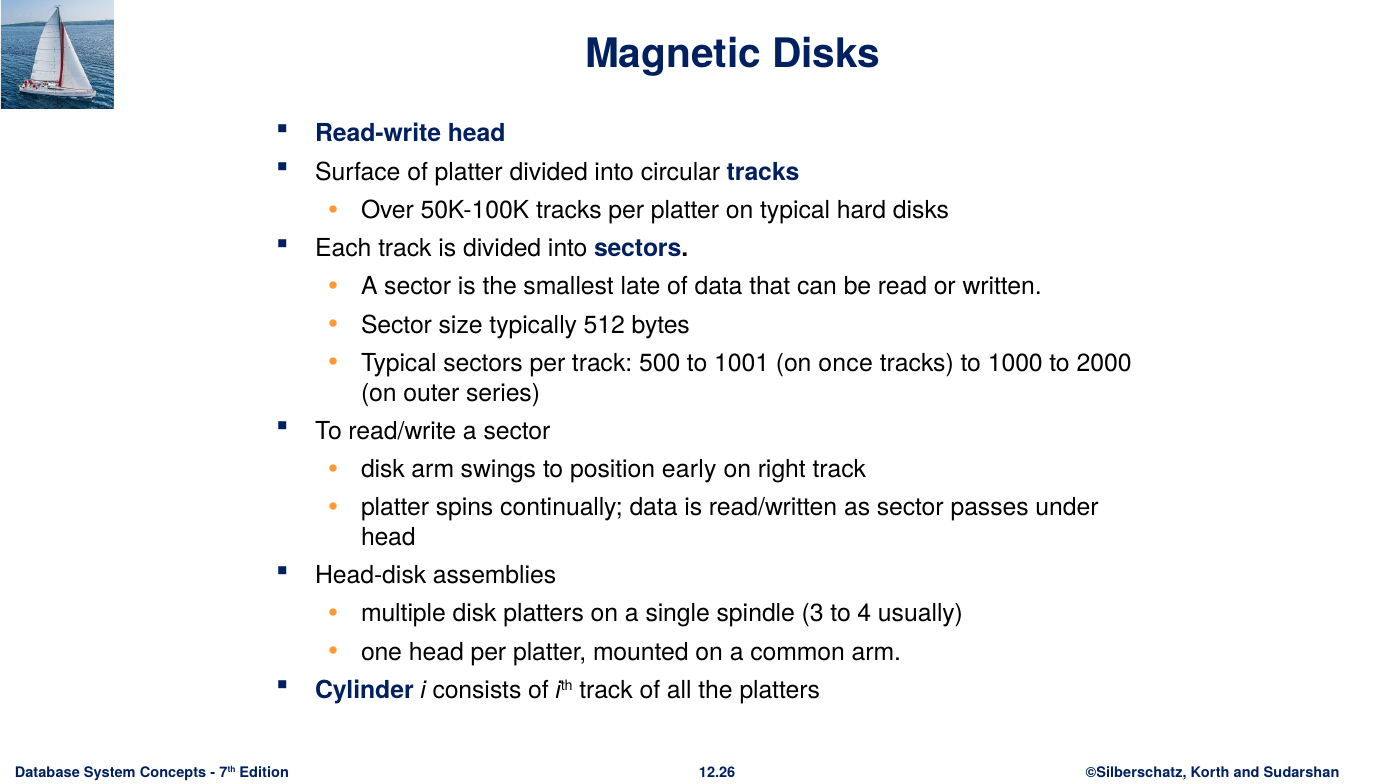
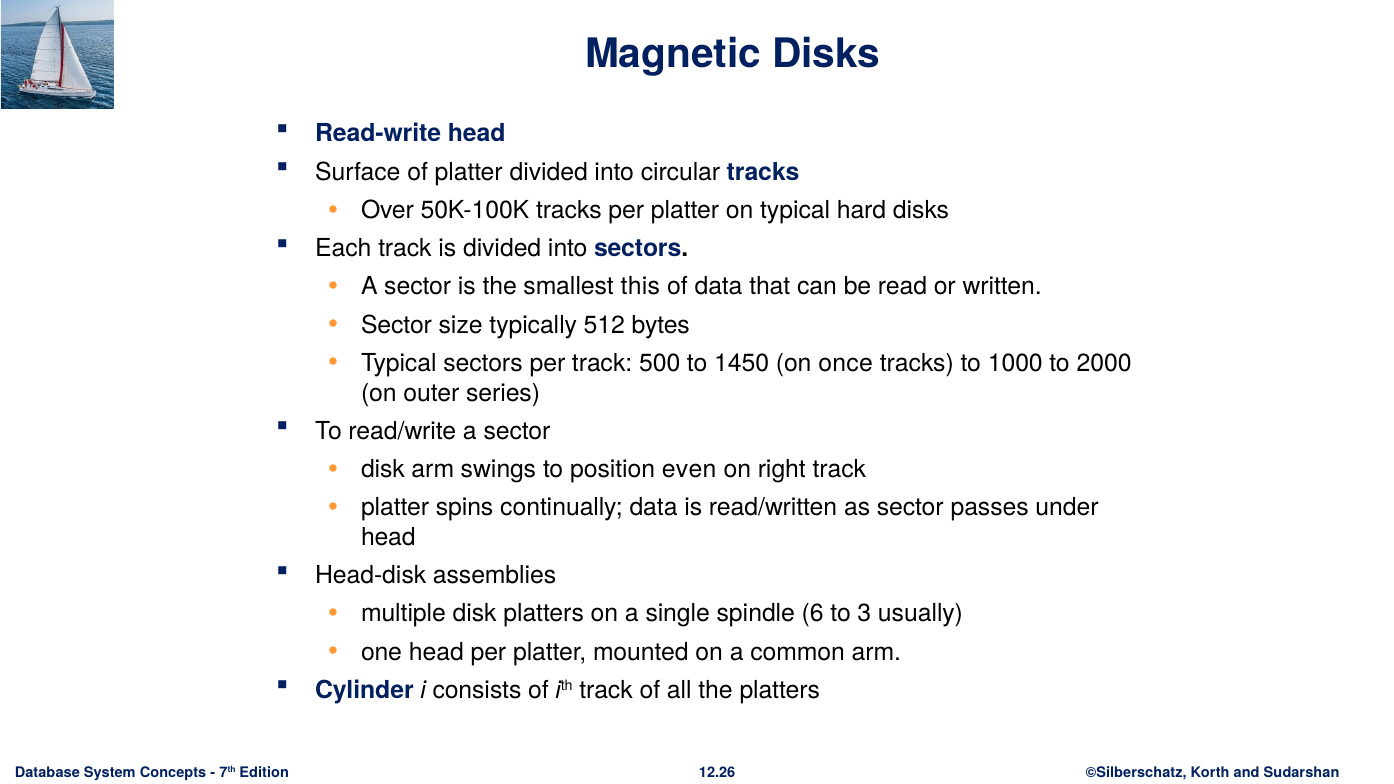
late: late -> this
1001: 1001 -> 1450
early: early -> even
3: 3 -> 6
4: 4 -> 3
